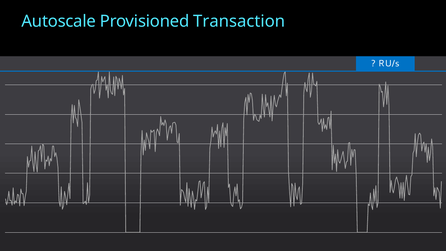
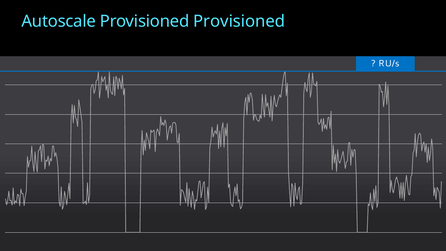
Provisioned Transaction: Transaction -> Provisioned
